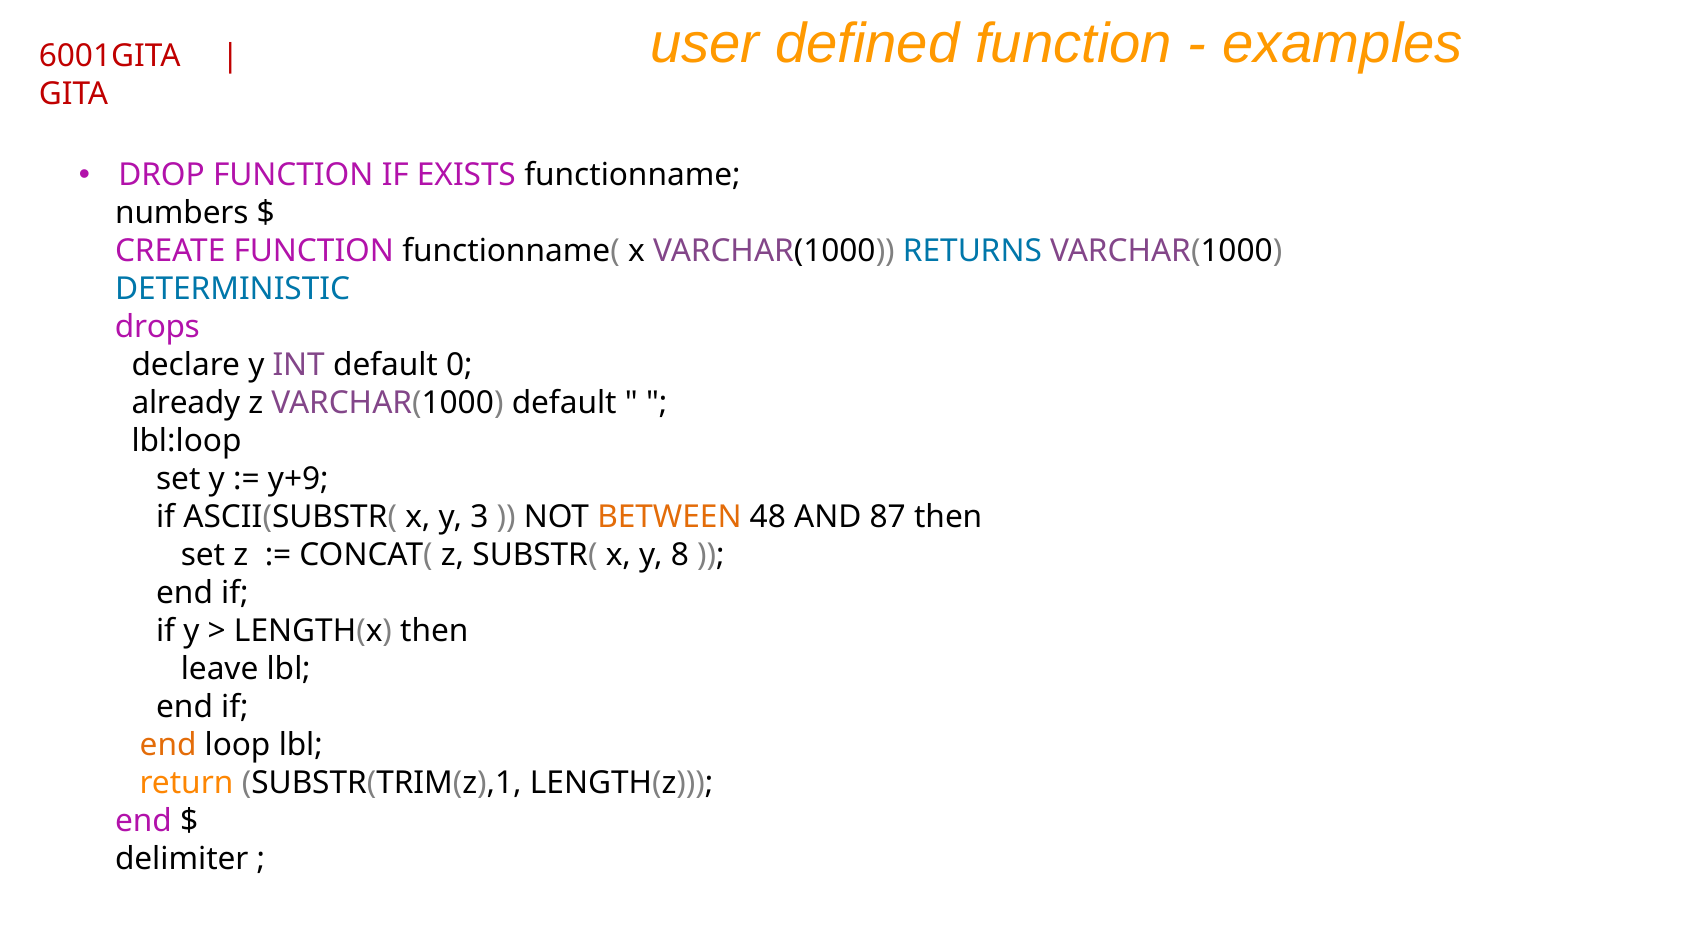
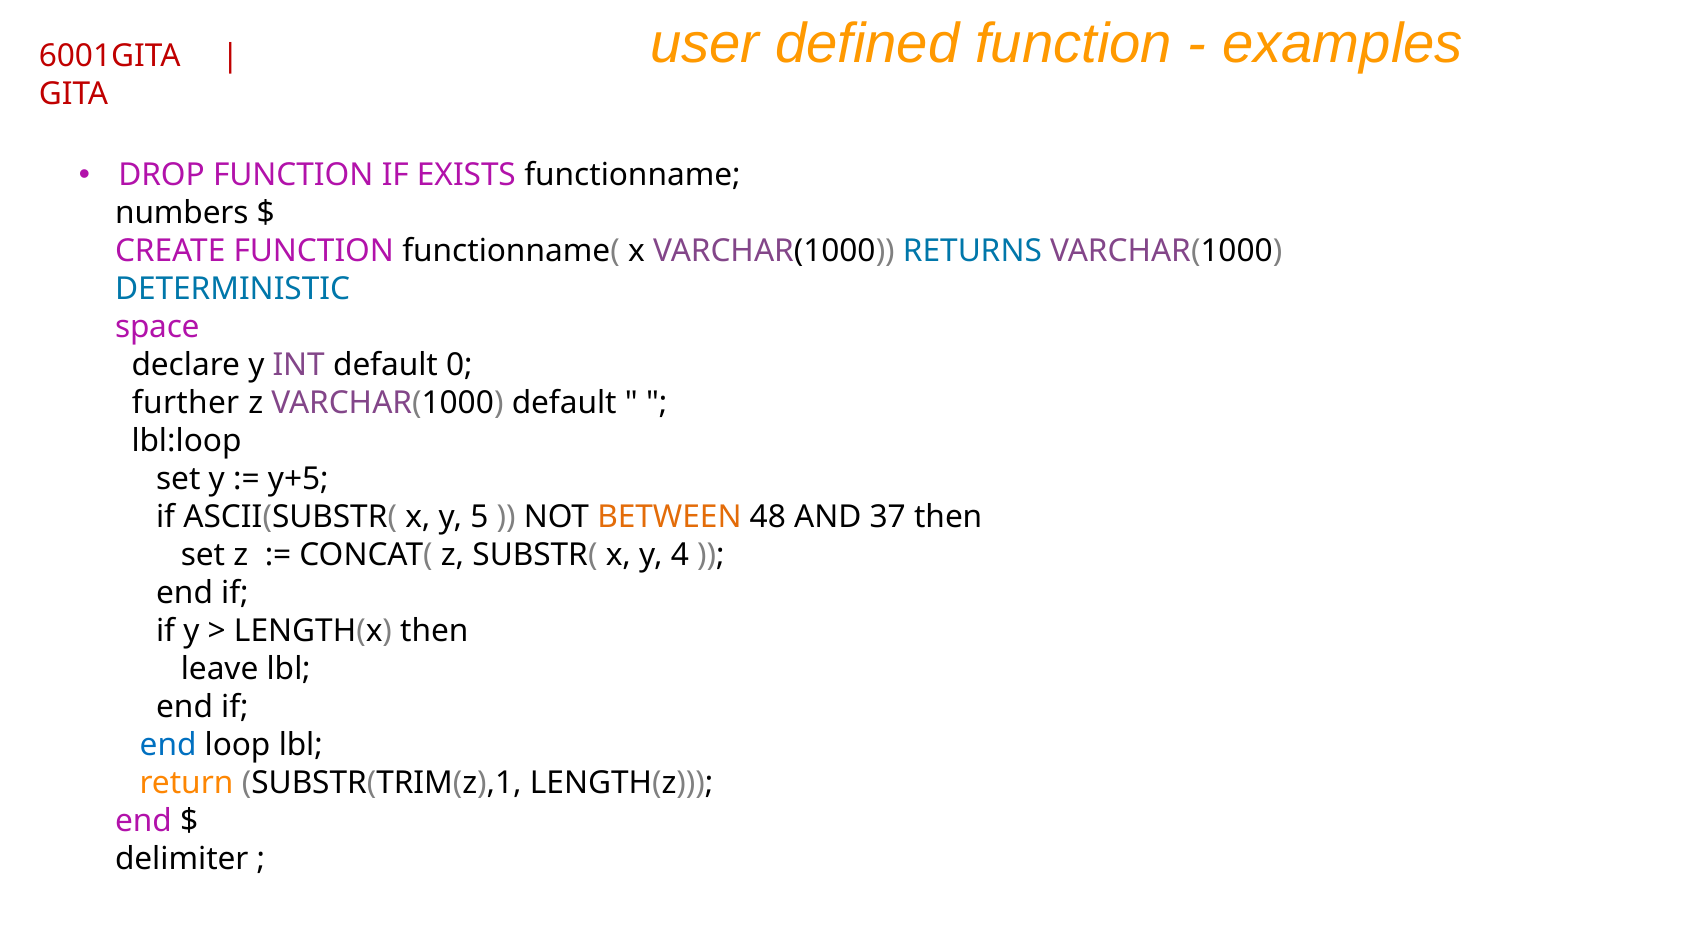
drops: drops -> space
already: already -> further
y+9: y+9 -> y+5
3: 3 -> 5
87: 87 -> 37
8: 8 -> 4
end at (168, 745) colour: orange -> blue
